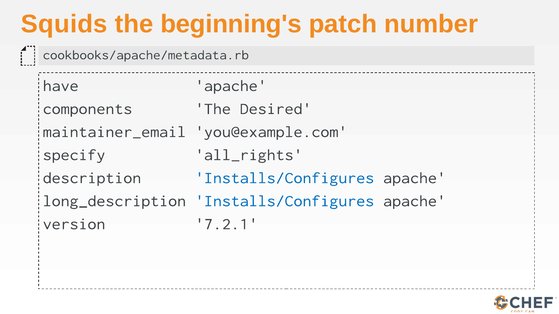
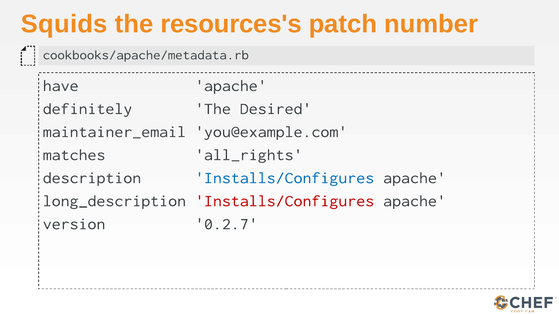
beginning's: beginning's -> resources's
components: components -> definitely
specify: specify -> matches
Installs/Configures at (285, 201) colour: blue -> red
7.2.1: 7.2.1 -> 0.2.7
